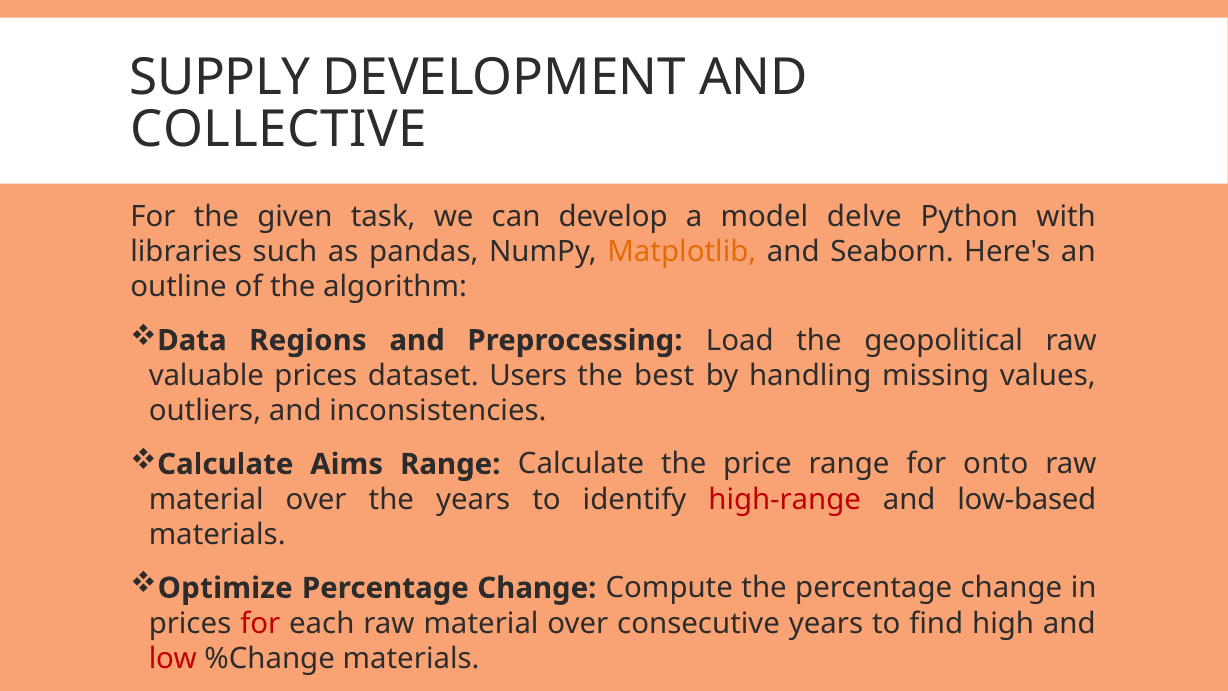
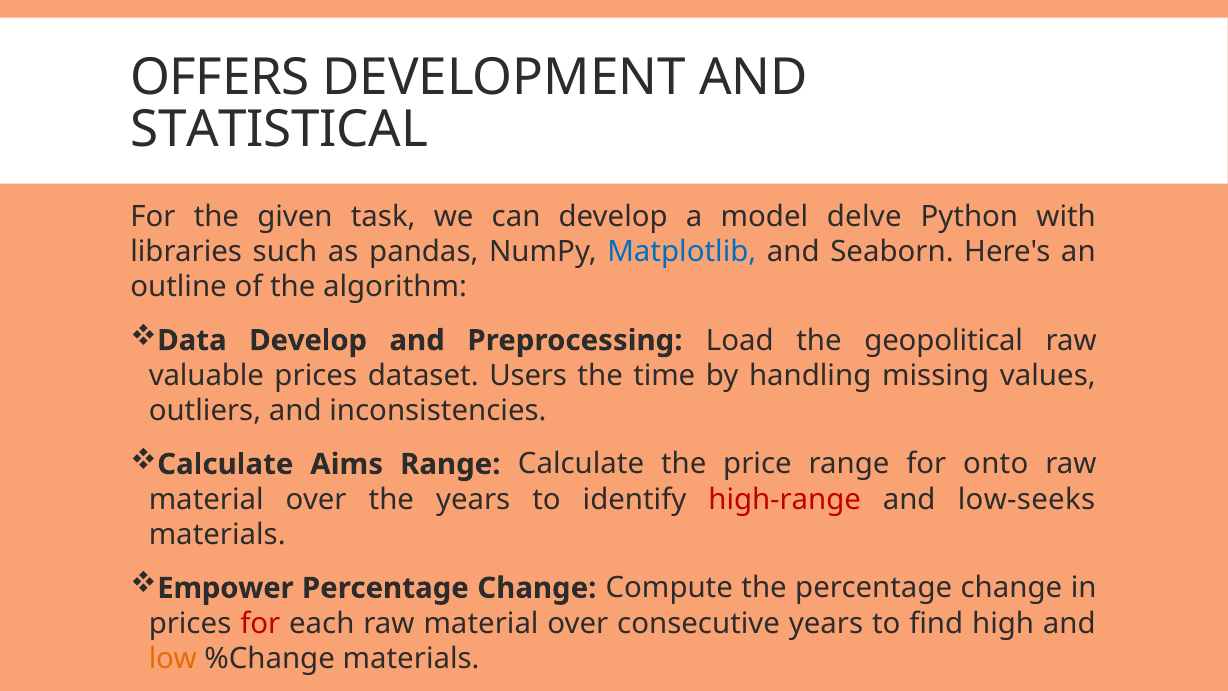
SUPPLY: SUPPLY -> OFFERS
COLLECTIVE: COLLECTIVE -> STATISTICAL
Matplotlib colour: orange -> blue
Data Regions: Regions -> Develop
best: best -> time
low-based: low-based -> low-seeks
Optimize: Optimize -> Empower
low colour: red -> orange
